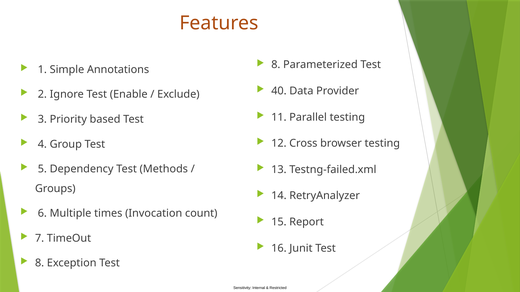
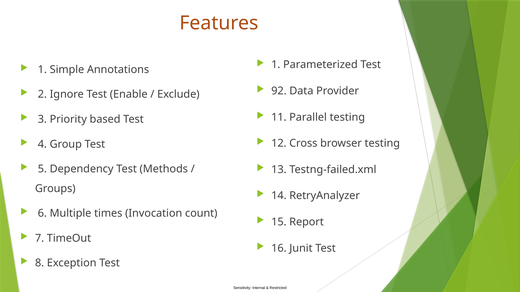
8 at (276, 65): 8 -> 1
40: 40 -> 92
